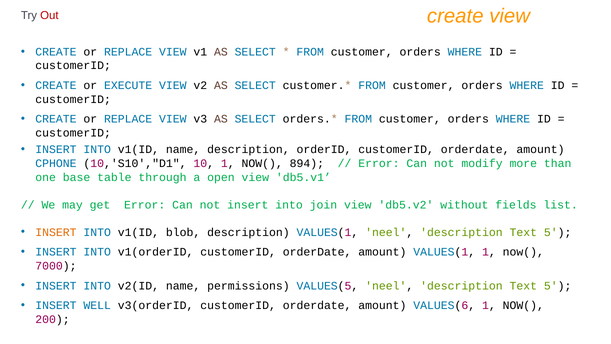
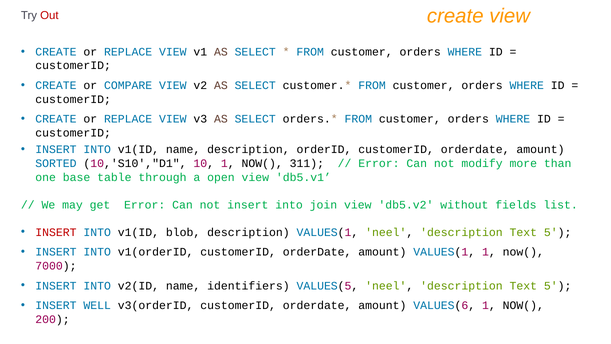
EXECUTE: EXECUTE -> COMPARE
CPHONE: CPHONE -> SORTED
894: 894 -> 311
INSERT at (56, 232) colour: orange -> red
permissions: permissions -> identifiers
